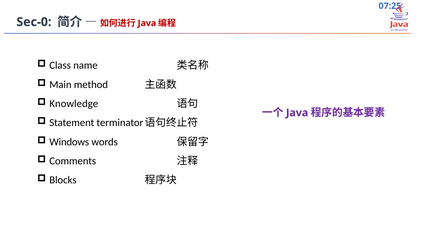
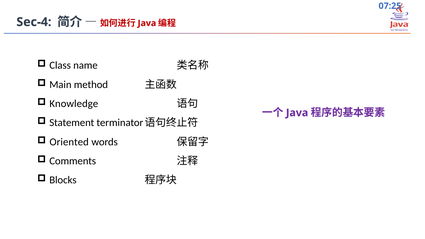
Sec-0: Sec-0 -> Sec-4
Windows: Windows -> Oriented
